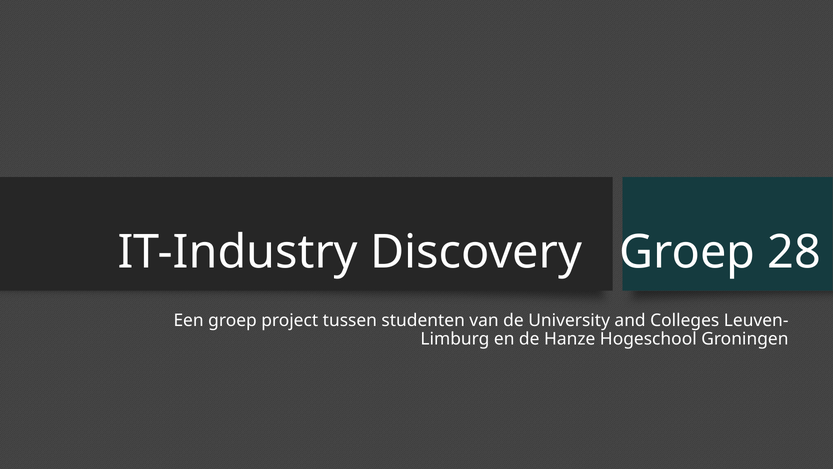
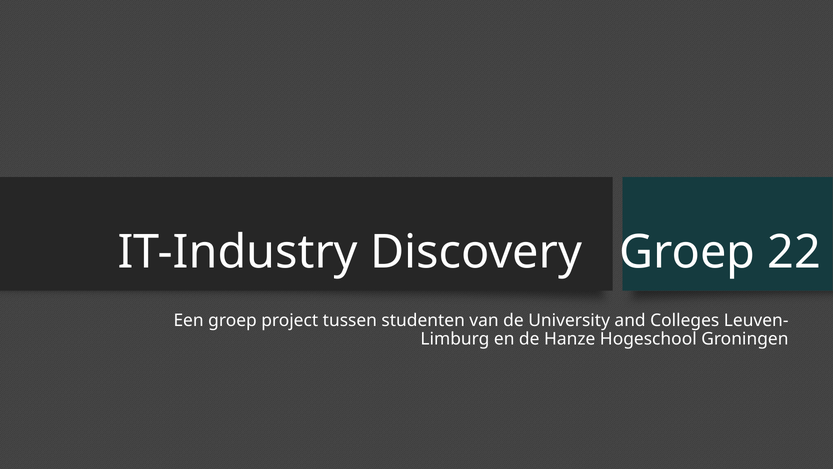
28: 28 -> 22
